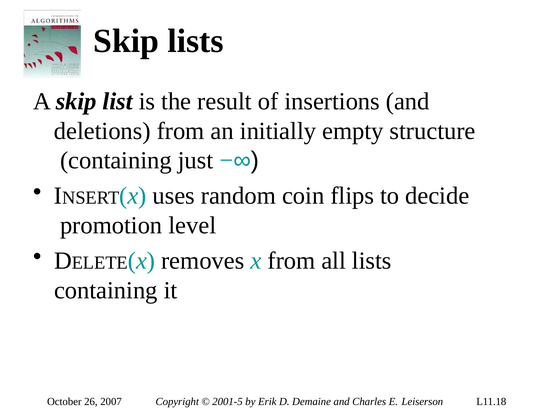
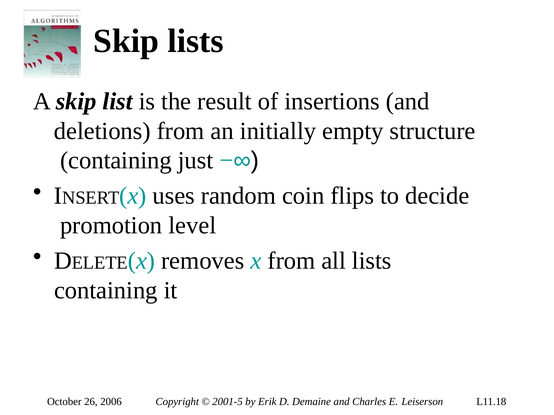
2007: 2007 -> 2006
